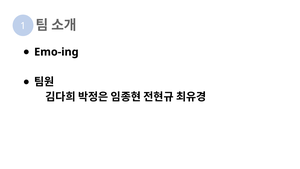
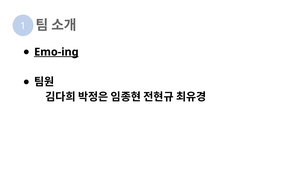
Emo-ing underline: none -> present
